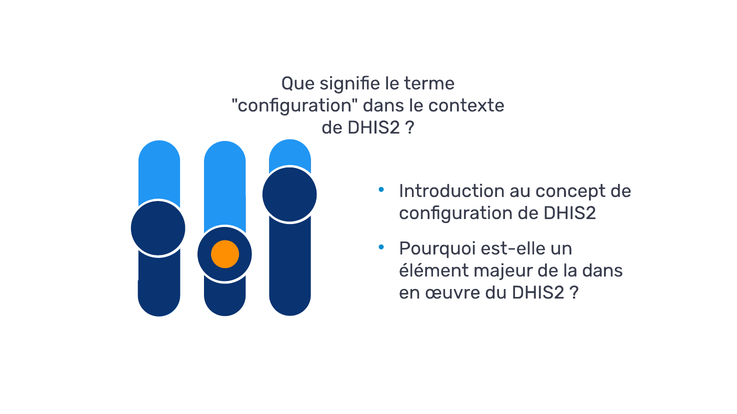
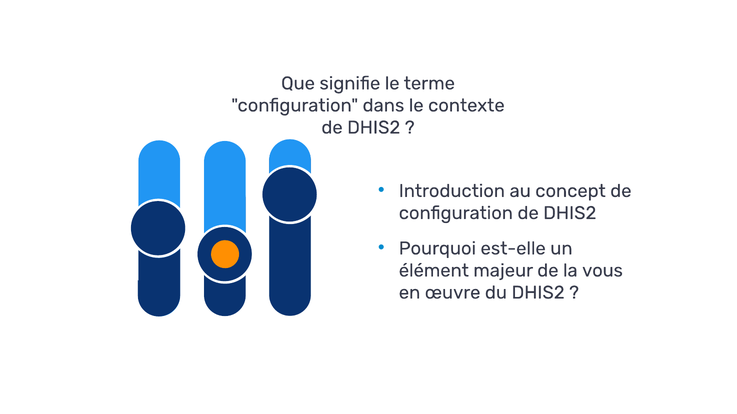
la dans: dans -> vous
